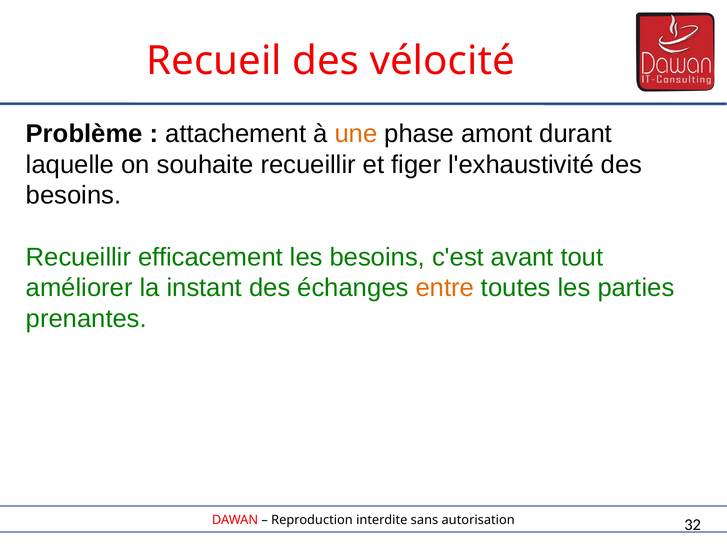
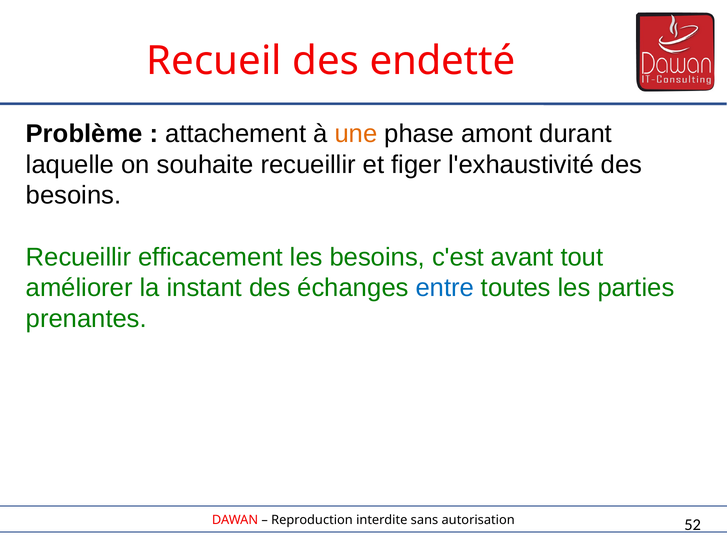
vélocité: vélocité -> endetté
entre colour: orange -> blue
32: 32 -> 52
